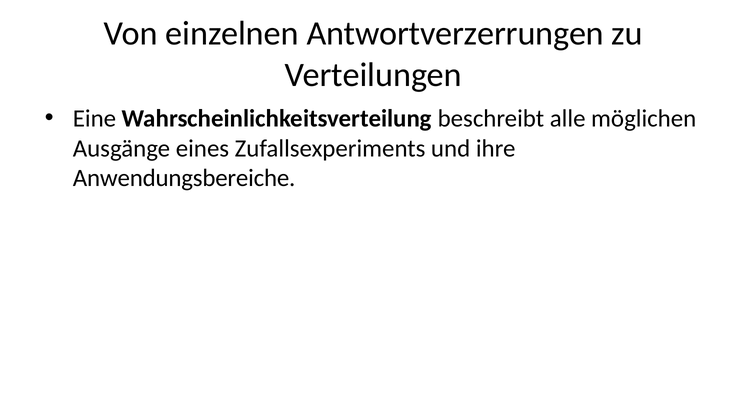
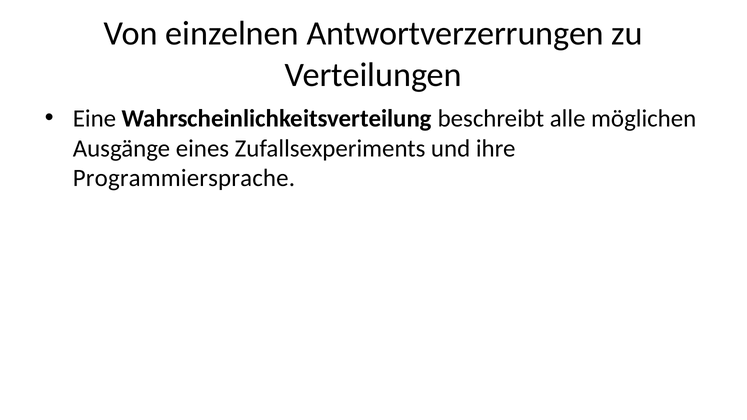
Anwendungsbereiche: Anwendungsbereiche -> Programmiersprache
